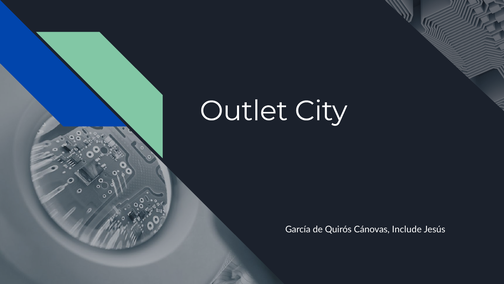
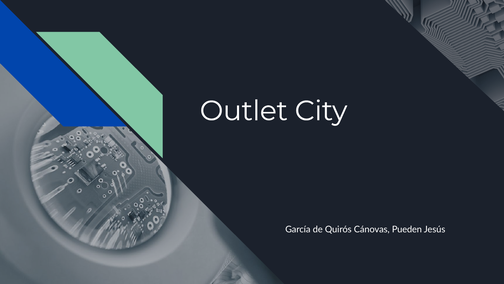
Include: Include -> Pueden
